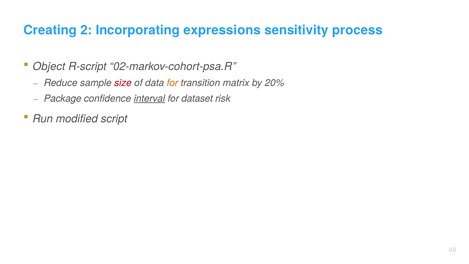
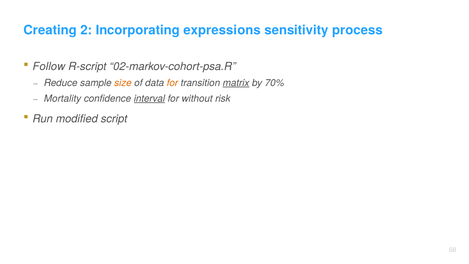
Object: Object -> Follow
size colour: red -> orange
matrix underline: none -> present
20%: 20% -> 70%
Package: Package -> Mortality
dataset: dataset -> without
